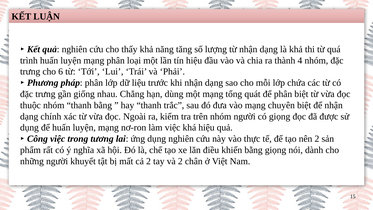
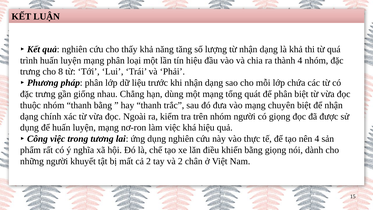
6: 6 -> 8
nên 2: 2 -> 4
